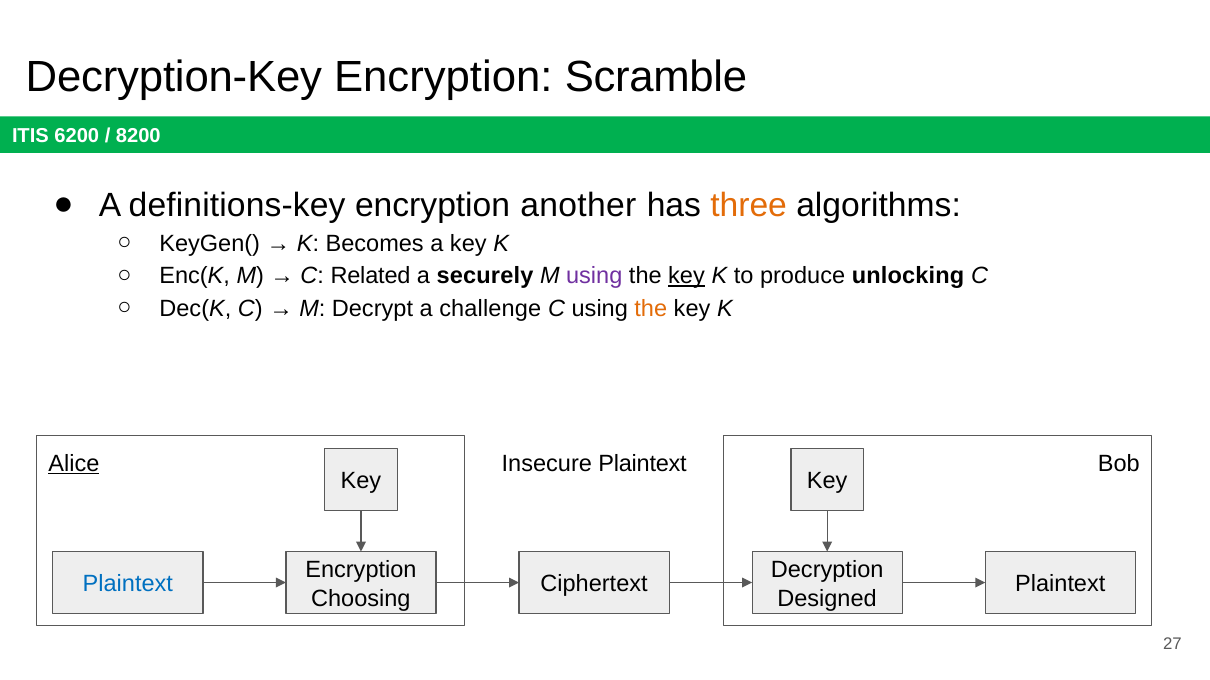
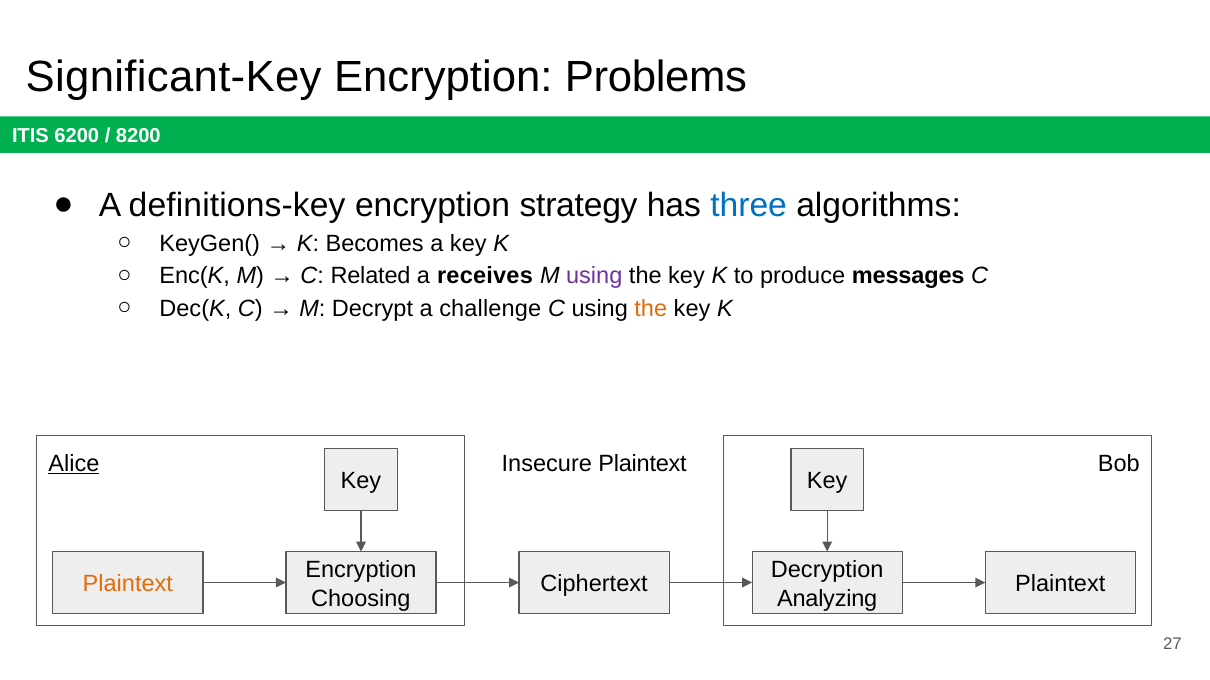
Decryption-Key: Decryption-Key -> Significant-Key
Scramble: Scramble -> Problems
another: another -> strategy
three colour: orange -> blue
securely: securely -> receives
key at (687, 276) underline: present -> none
unlocking: unlocking -> messages
Plaintext at (128, 585) colour: blue -> orange
Designed: Designed -> Analyzing
